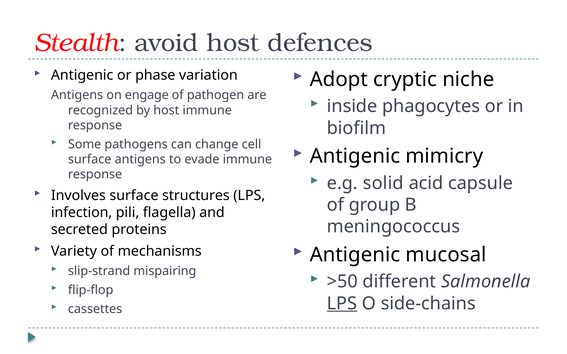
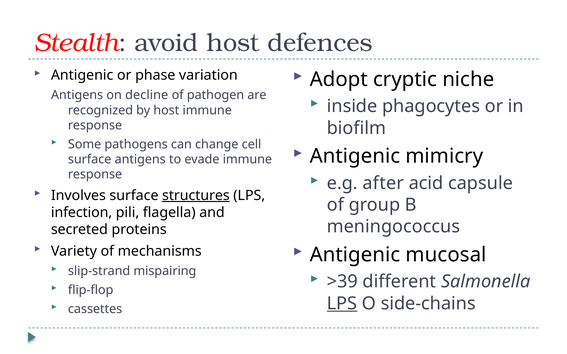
engage: engage -> decline
solid: solid -> after
structures underline: none -> present
>50: >50 -> >39
